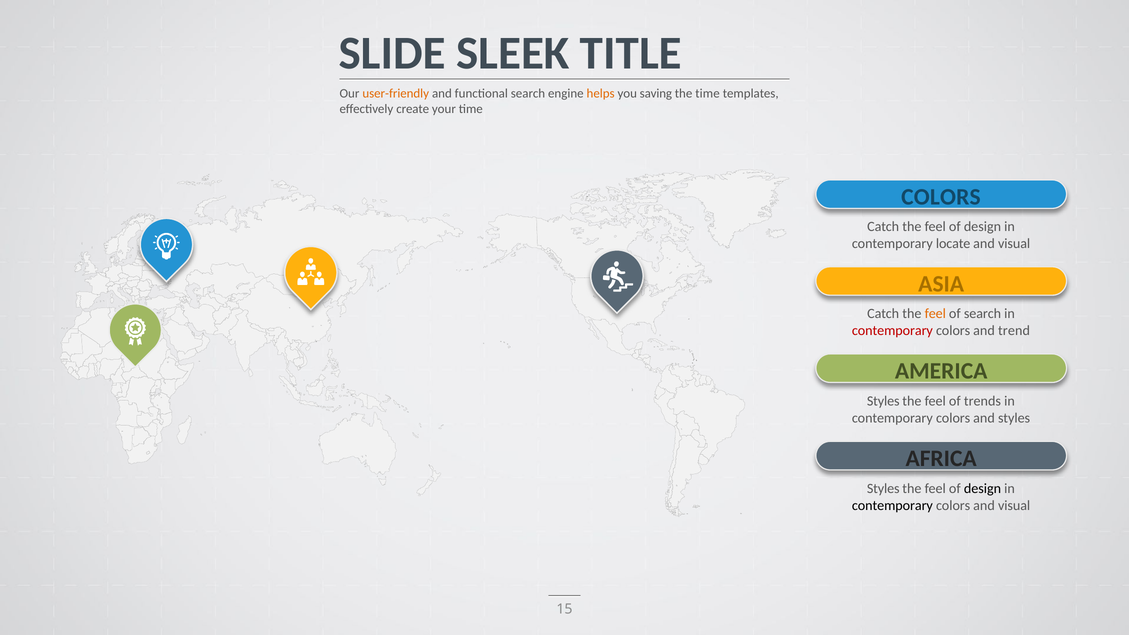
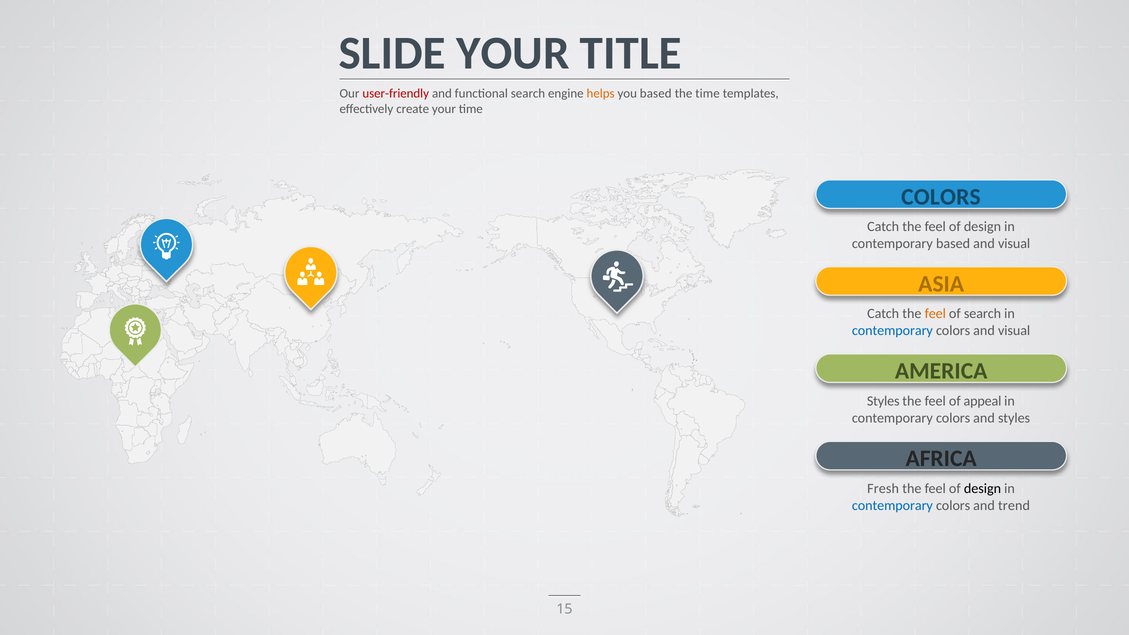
SLIDE SLEEK: SLEEK -> YOUR
user-friendly colour: orange -> red
you saving: saving -> based
contemporary locate: locate -> based
contemporary at (892, 331) colour: red -> blue
colors and trend: trend -> visual
trends: trends -> appeal
Styles at (883, 489): Styles -> Fresh
contemporary at (892, 506) colour: black -> blue
colors and visual: visual -> trend
